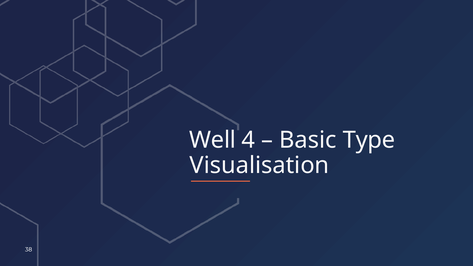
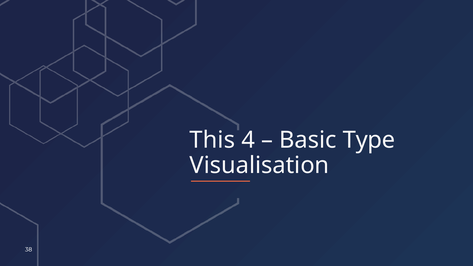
Well: Well -> This
